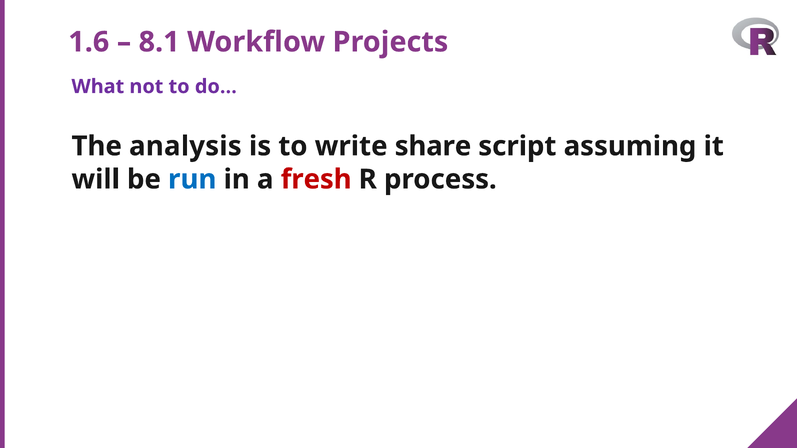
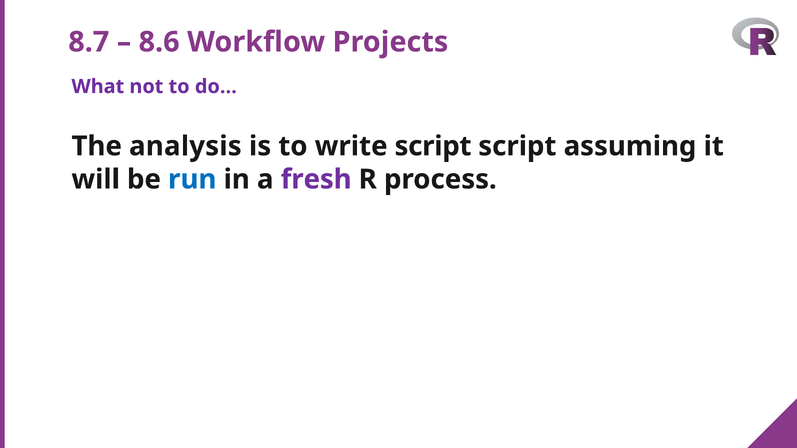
1.6: 1.6 -> 8.7
8.1: 8.1 -> 8.6
write share: share -> script
fresh colour: red -> purple
